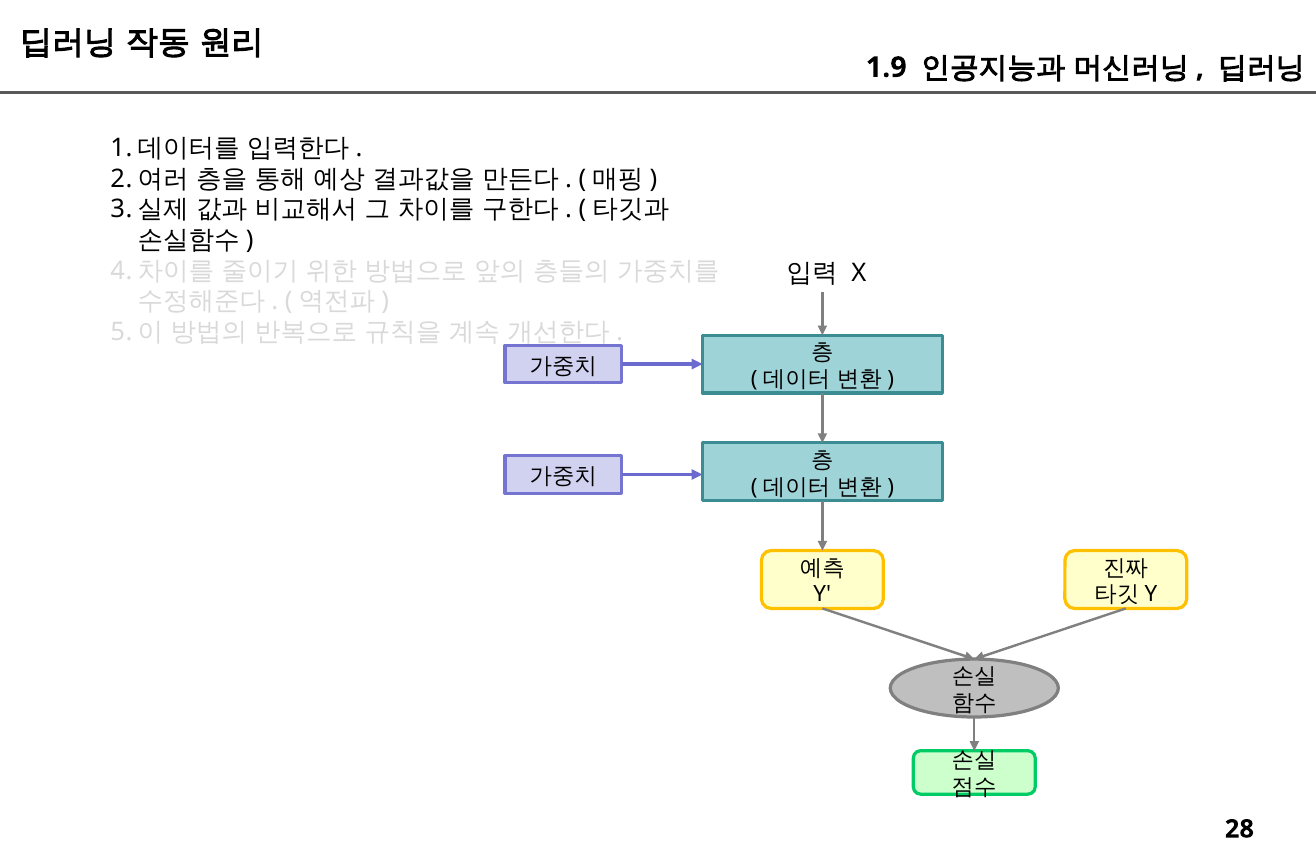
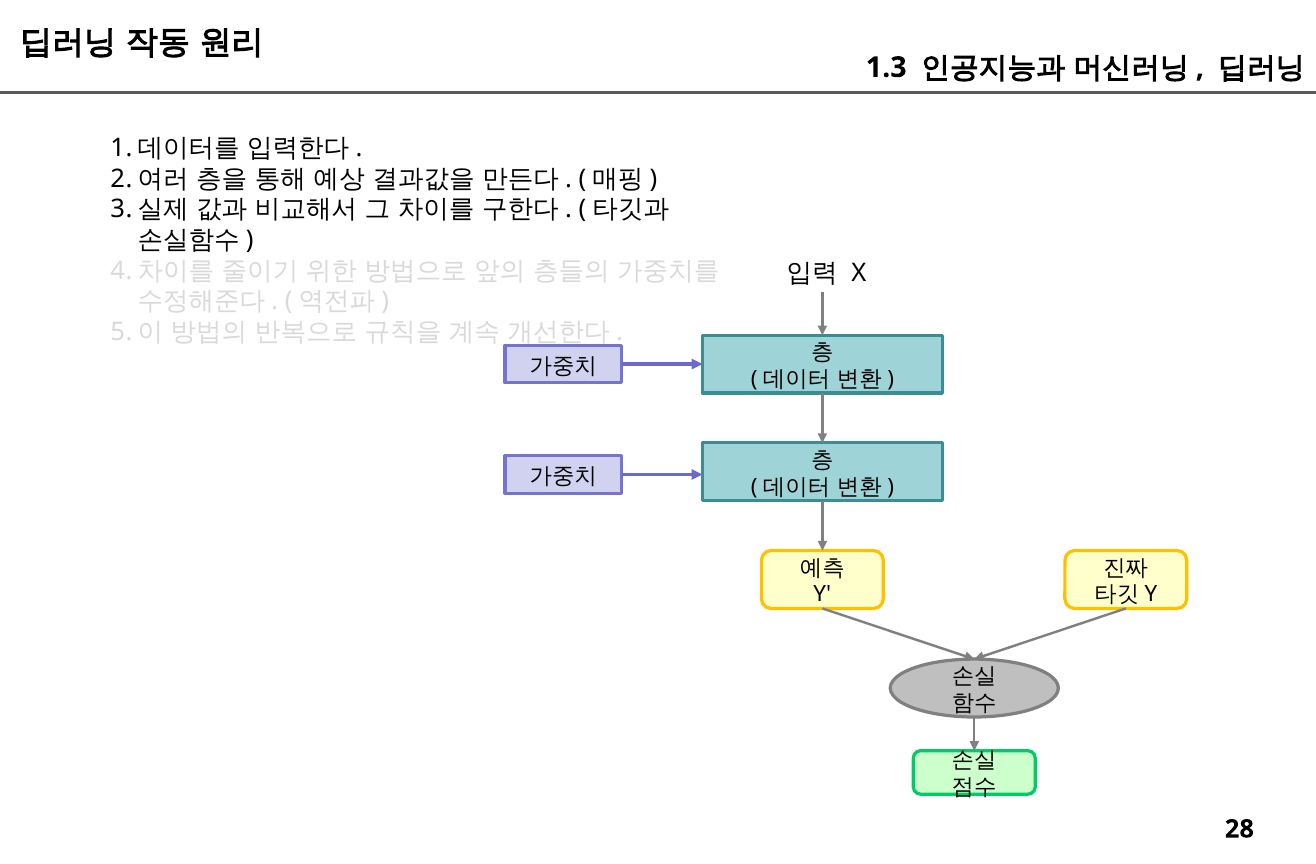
1.9: 1.9 -> 1.3
